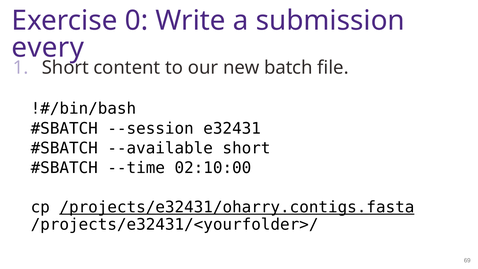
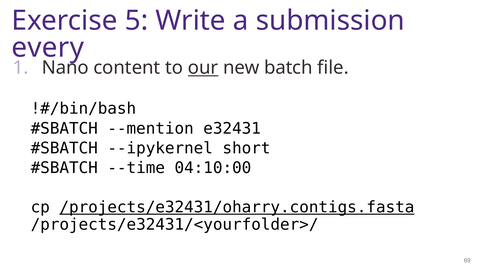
0: 0 -> 5
Short at (65, 68): Short -> Nano
our underline: none -> present
--session: --session -> --mention
--available: --available -> --ipykernel
02:10:00: 02:10:00 -> 04:10:00
